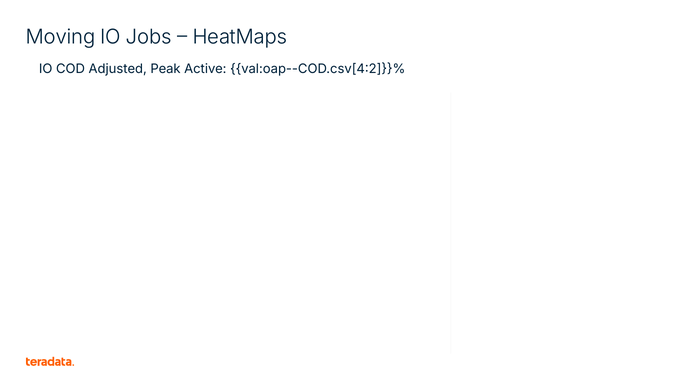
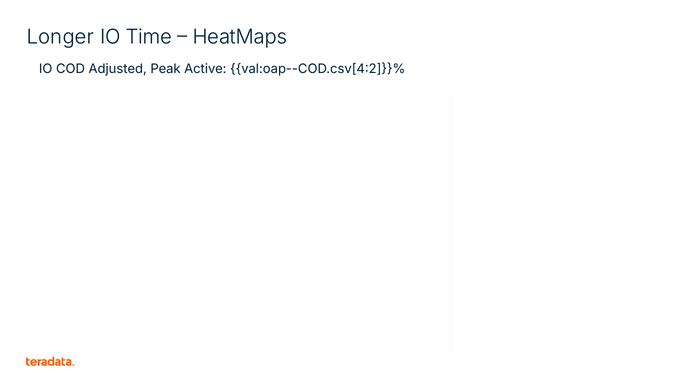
Moving: Moving -> Longer
Jobs: Jobs -> Time
